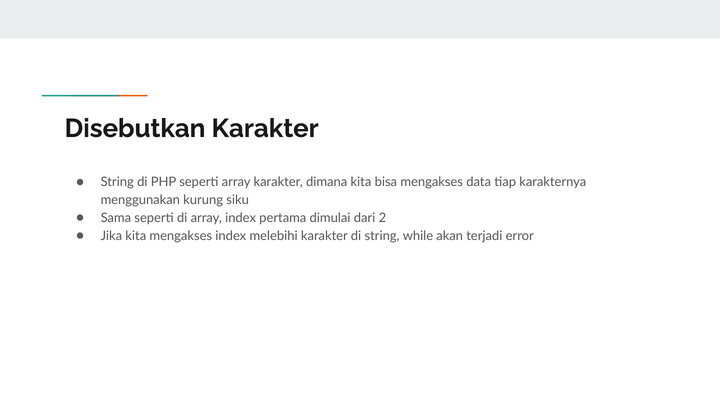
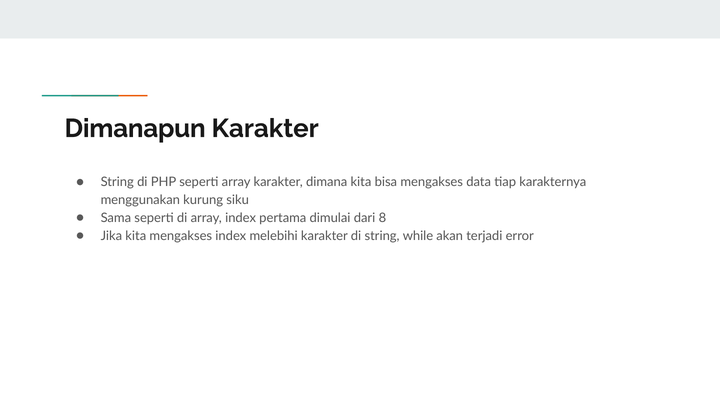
Disebutkan: Disebutkan -> Dimanapun
2: 2 -> 8
